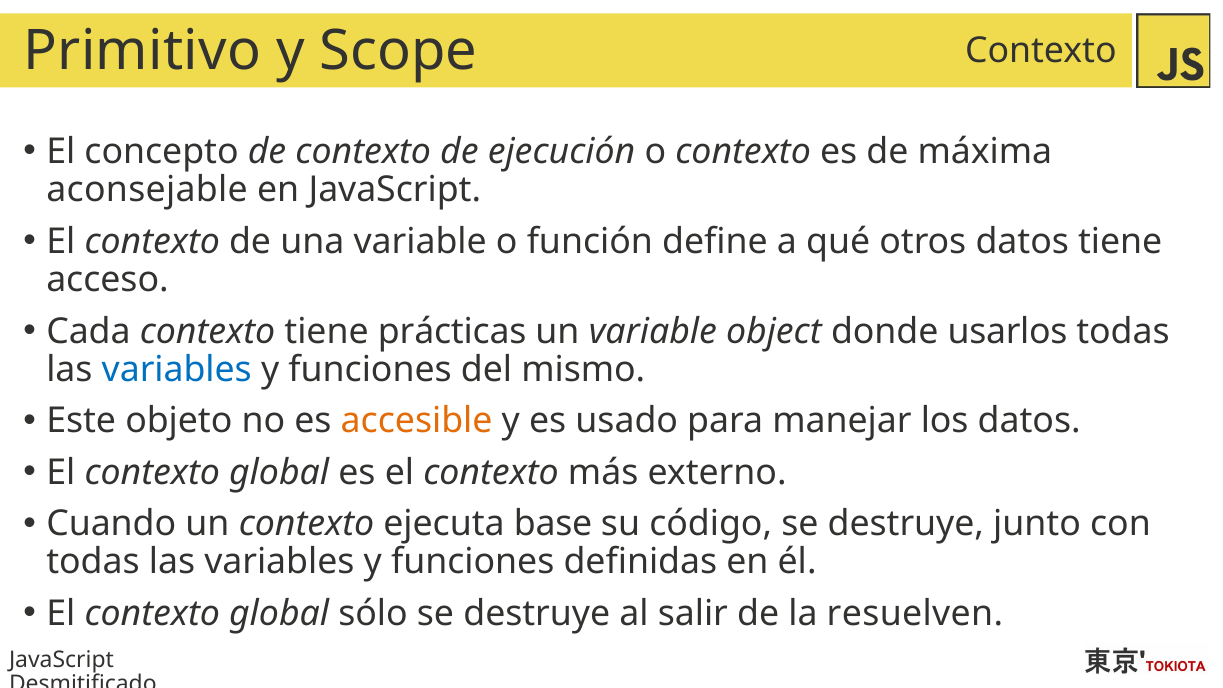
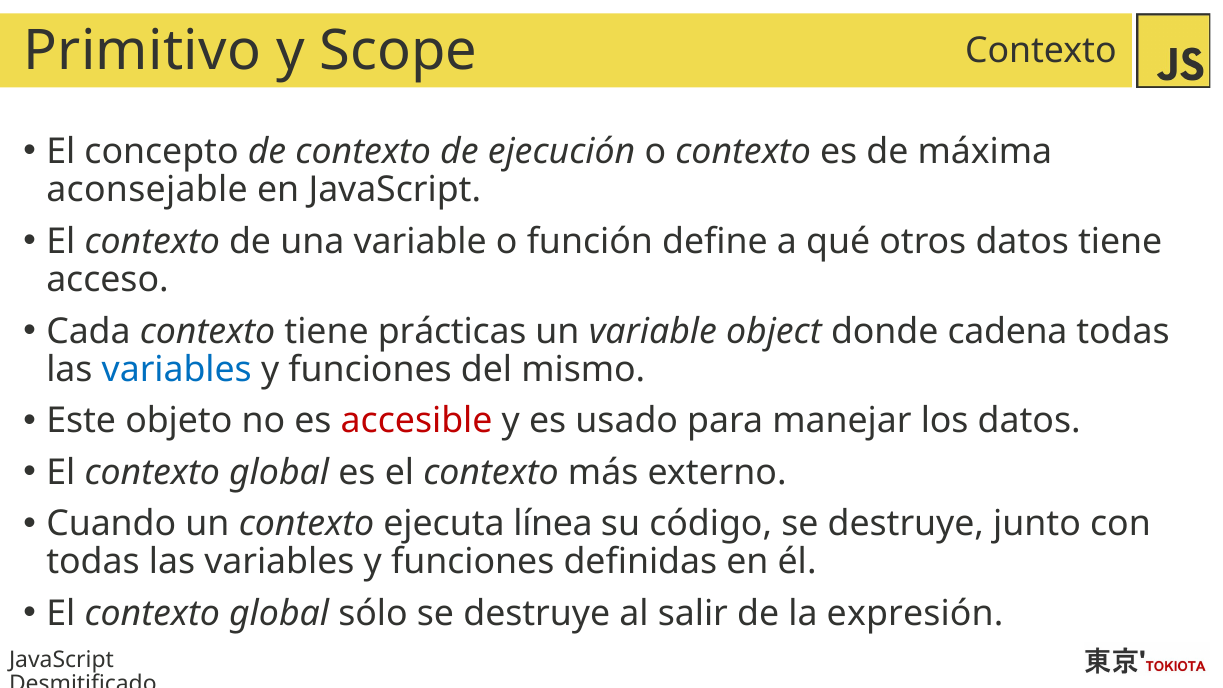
usarlos: usarlos -> cadena
accesible colour: orange -> red
base: base -> línea
resuelven: resuelven -> expresión
